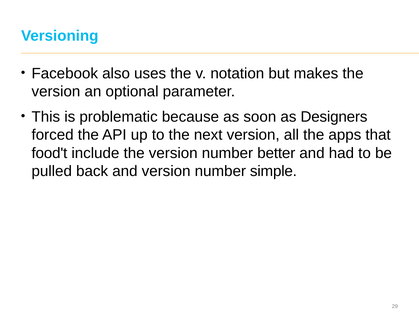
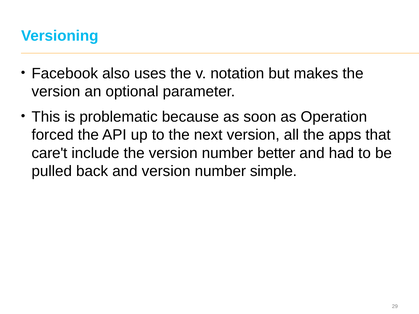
Designers: Designers -> Operation
food't: food't -> care't
